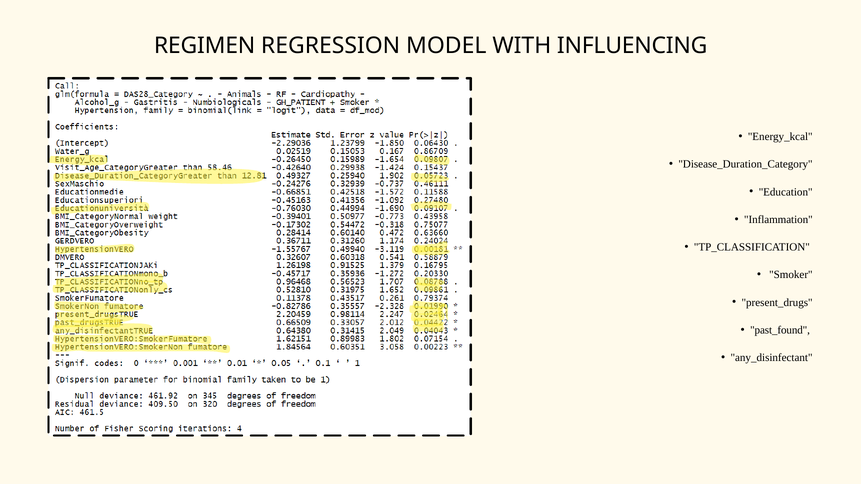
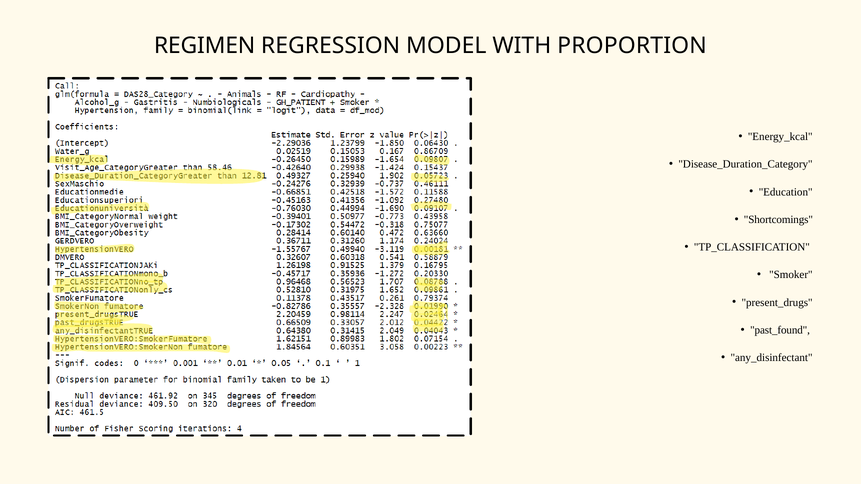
INFLUENCING: INFLUENCING -> PROPORTION
Inflammation: Inflammation -> Shortcomings
